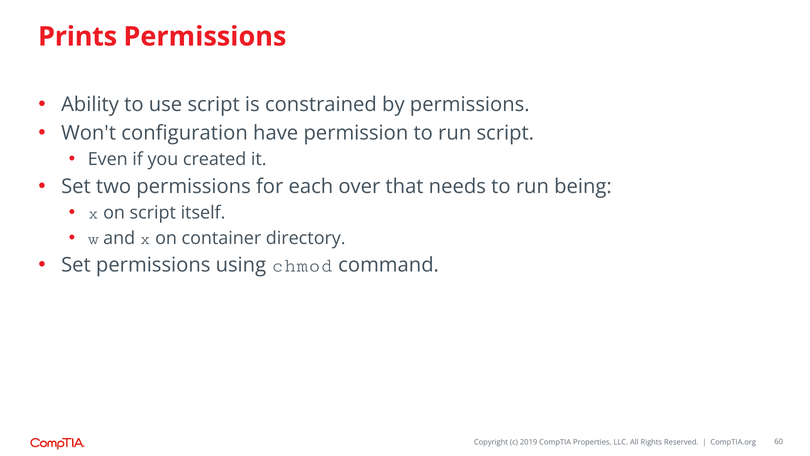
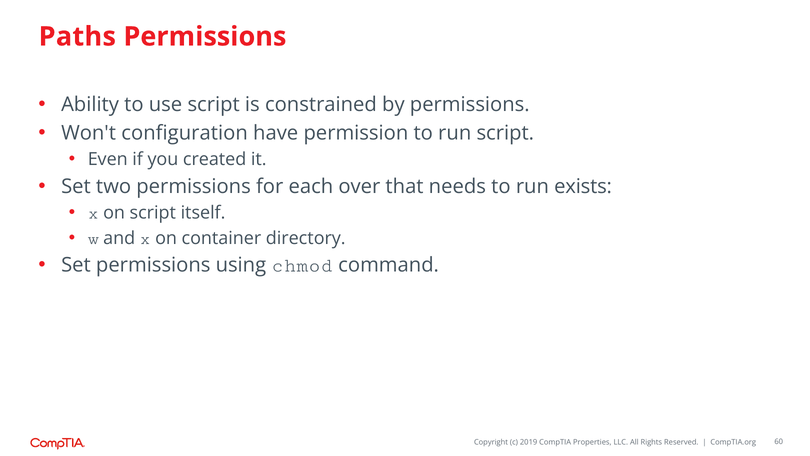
Prints: Prints -> Paths
being: being -> exists
